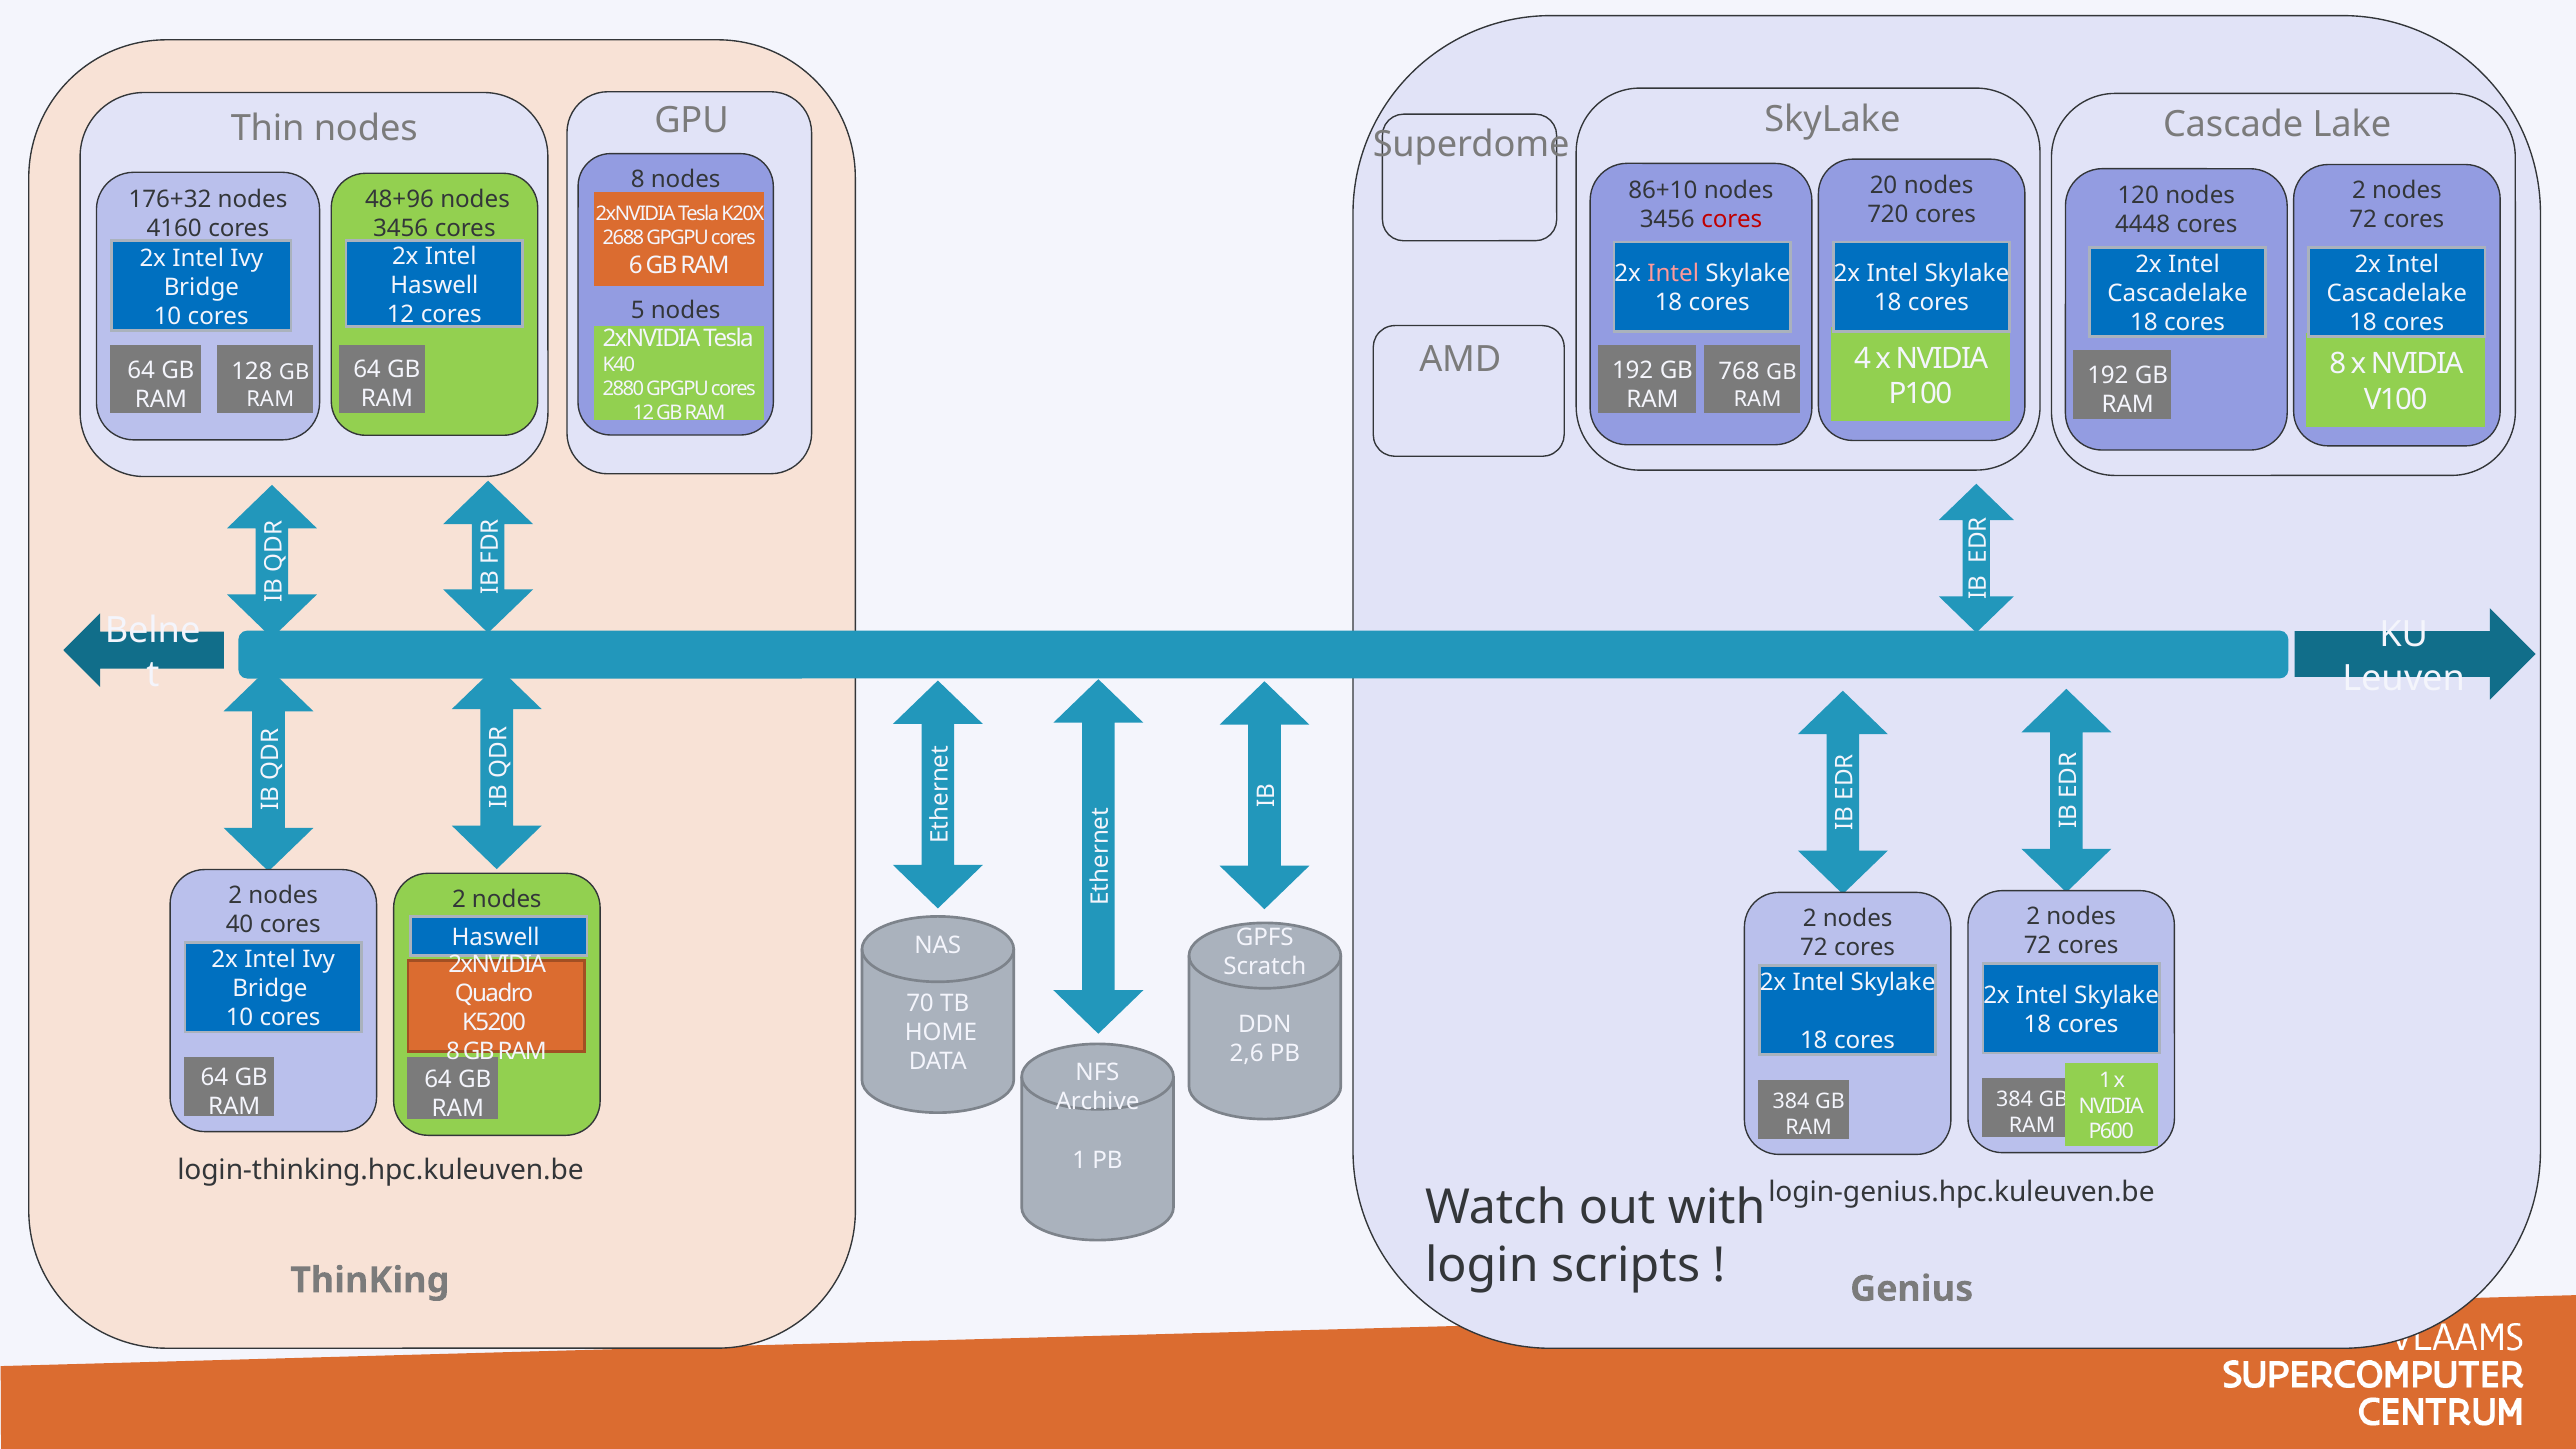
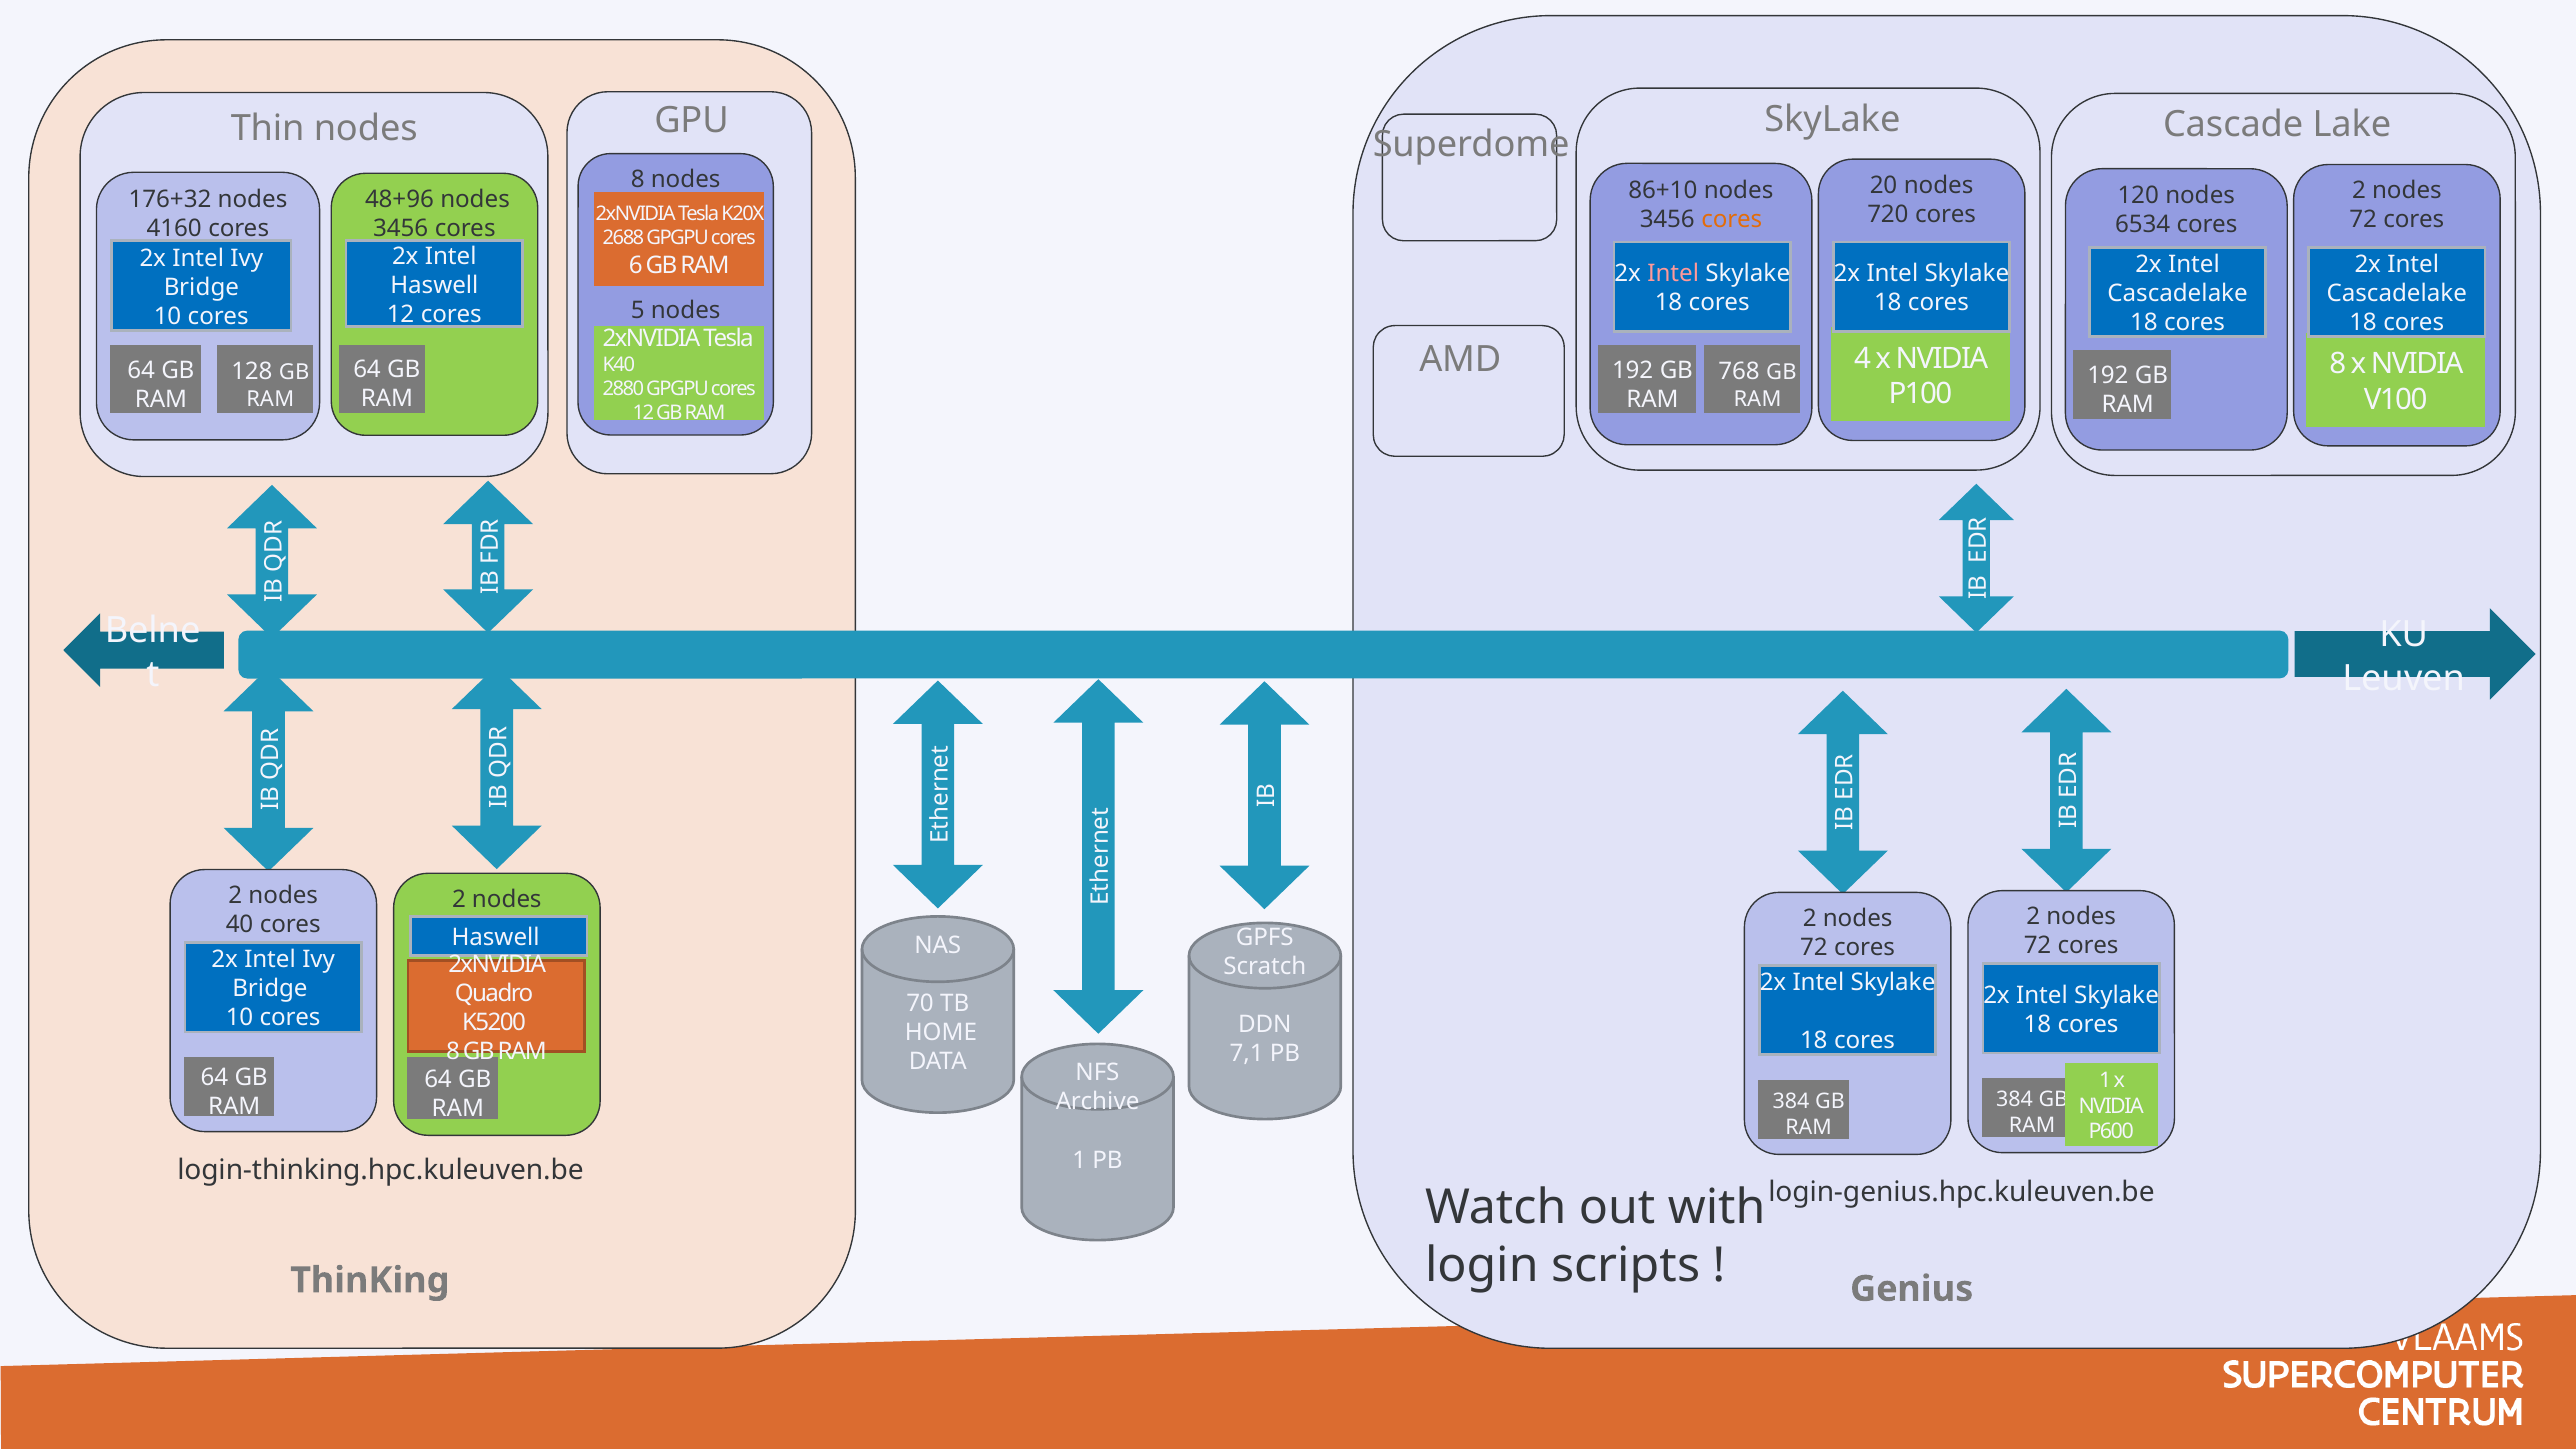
cores at (1732, 219) colour: red -> orange
4448: 4448 -> 6534
2,6: 2,6 -> 7,1
